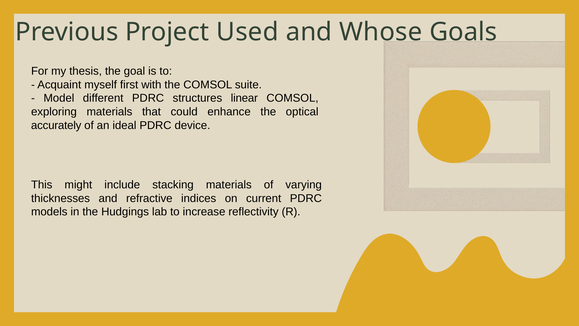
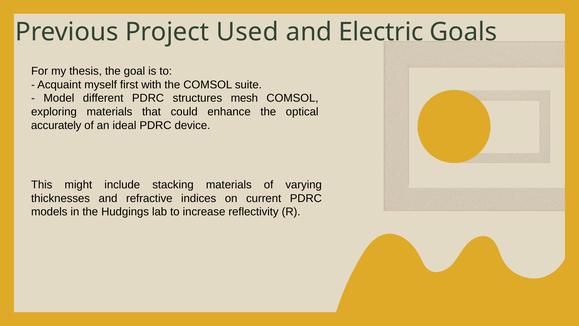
Whose: Whose -> Electric
linear: linear -> mesh
